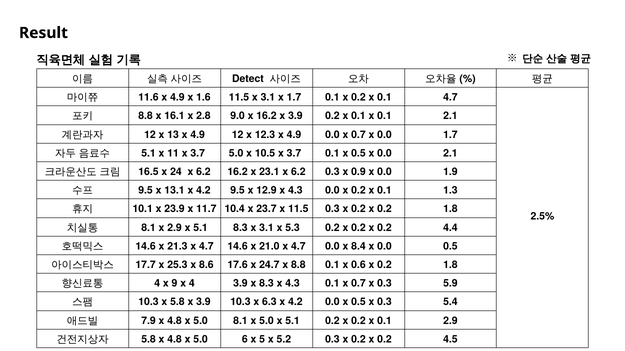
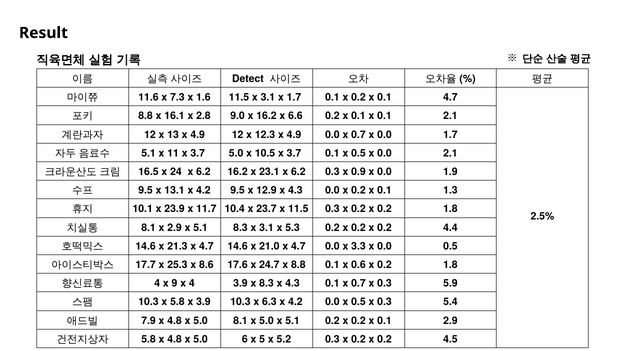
11.6 x 4.9: 4.9 -> 7.3
16.2 x 3.9: 3.9 -> 6.6
8.4: 8.4 -> 3.3
